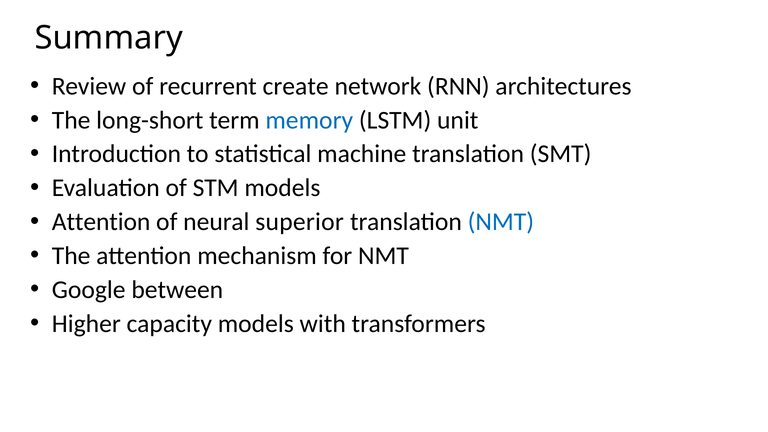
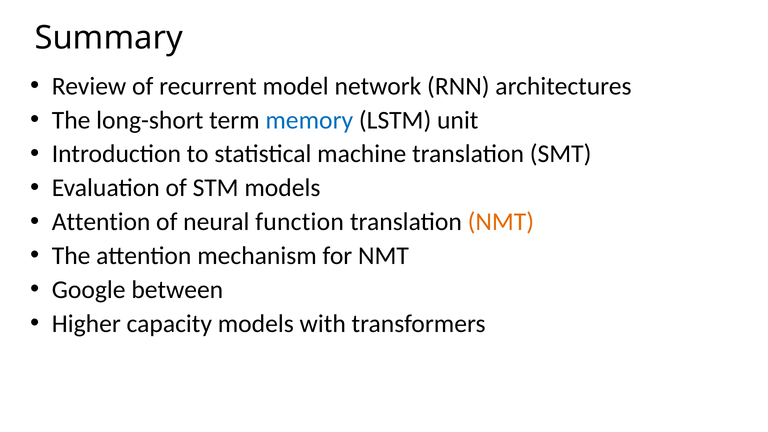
create: create -> model
superior: superior -> function
NMT at (501, 222) colour: blue -> orange
